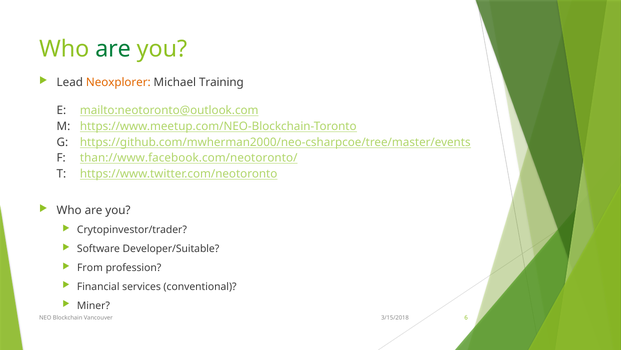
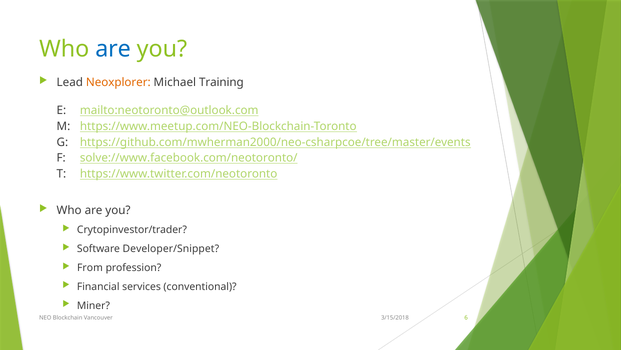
are at (113, 49) colour: green -> blue
than://www.facebook.com/neotoronto/: than://www.facebook.com/neotoronto/ -> solve://www.facebook.com/neotoronto/
Developer/Suitable: Developer/Suitable -> Developer/Snippet
